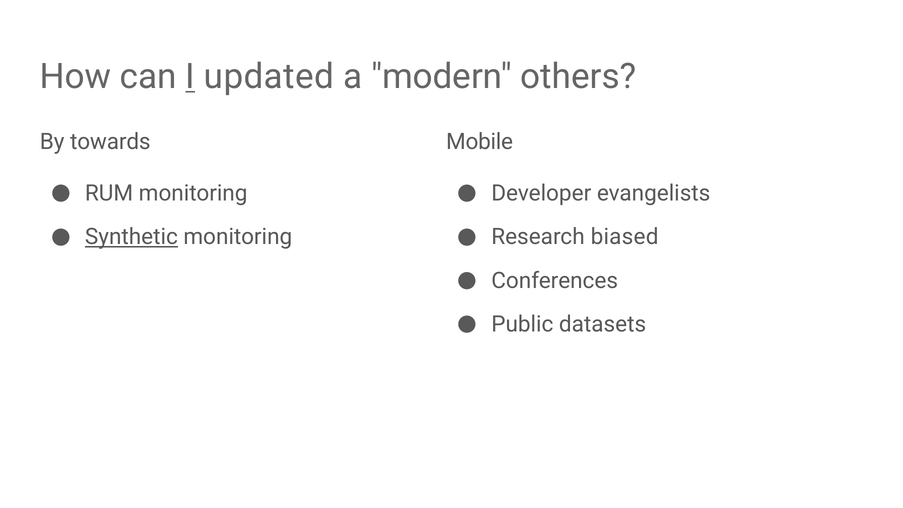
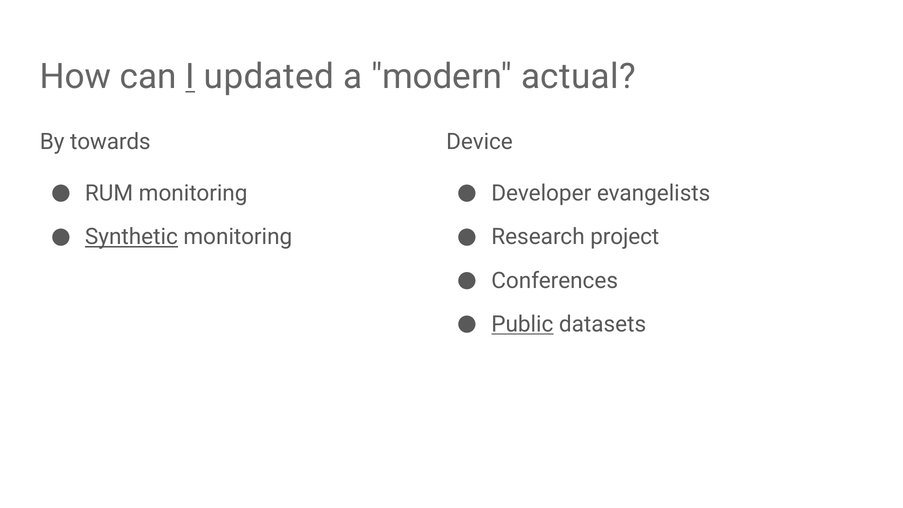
others: others -> actual
Mobile: Mobile -> Device
biased: biased -> project
Public underline: none -> present
